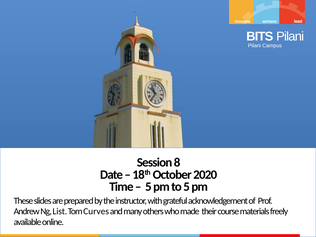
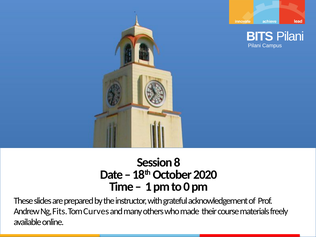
5 at (148, 187): 5 -> 1
to 5: 5 -> 0
List: List -> Fits
